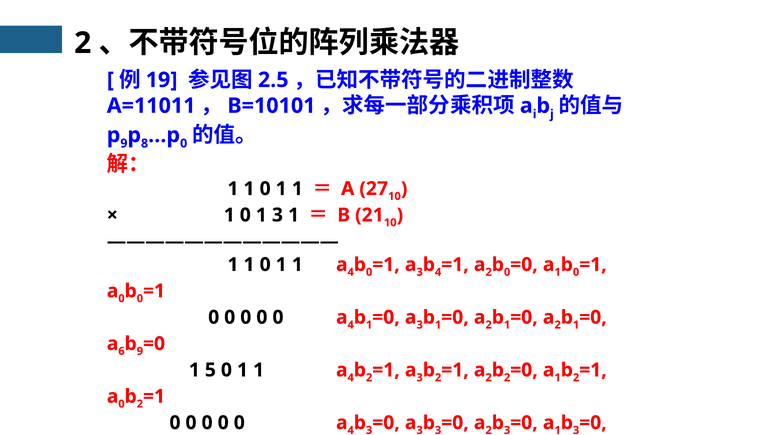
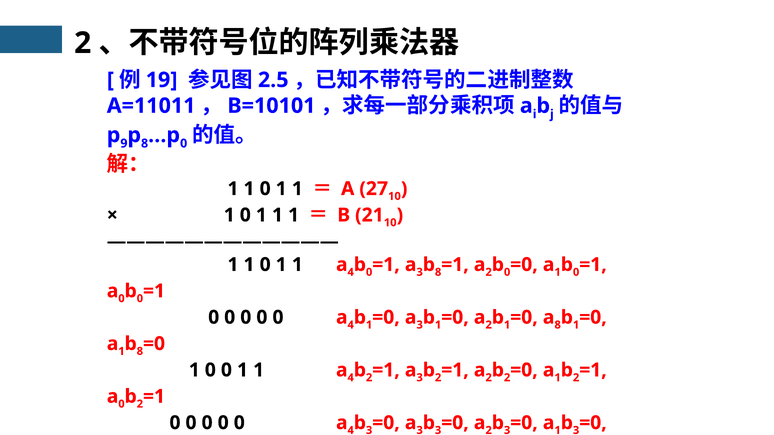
3 at (277, 215): 3 -> 1
4 at (438, 272): 4 -> 8
2 at (558, 325): 2 -> 8
6 at (121, 352): 6 -> 1
9 at (140, 352): 9 -> 8
5 at (210, 370): 5 -> 0
